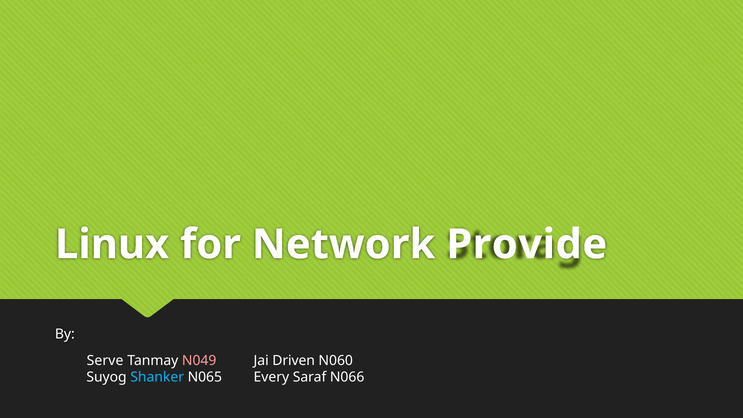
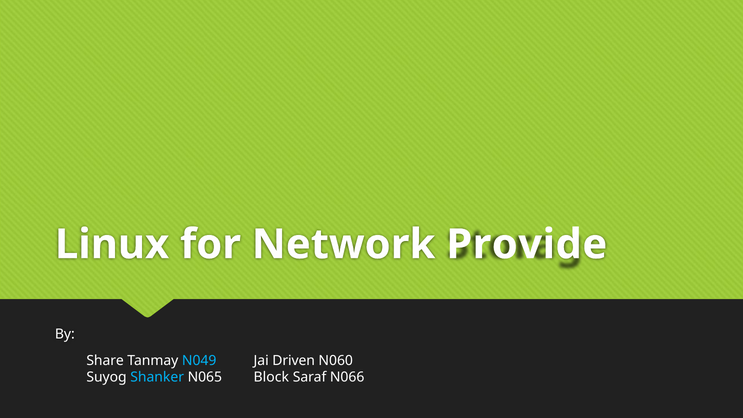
Serve: Serve -> Share
N049 colour: pink -> light blue
Every: Every -> Block
